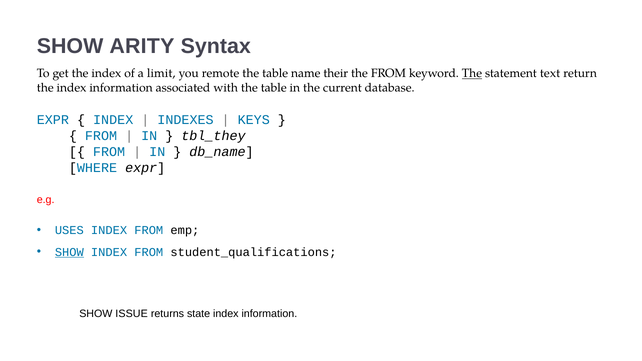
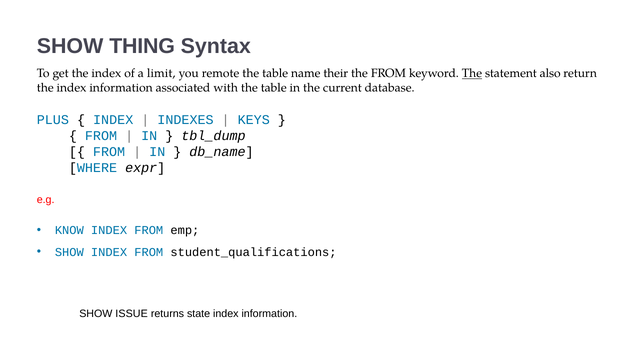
ARITY: ARITY -> THING
text: text -> also
EXPR at (53, 120): EXPR -> PLUS
tbl_they: tbl_they -> tbl_dump
USES: USES -> KNOW
SHOW at (69, 252) underline: present -> none
